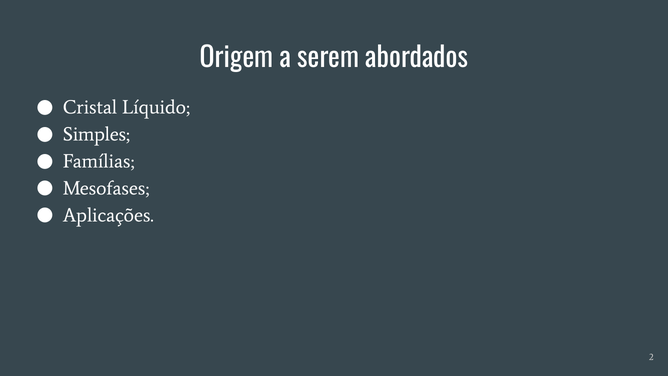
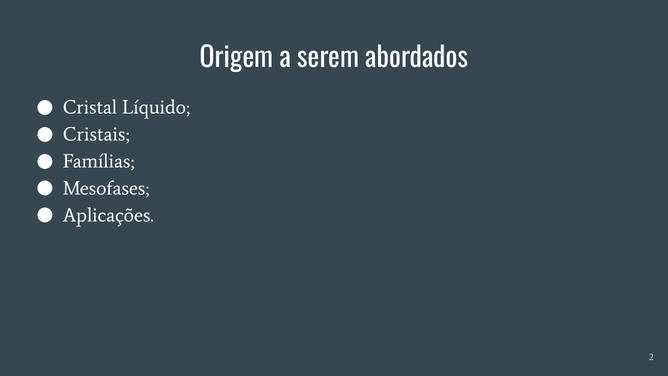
Simples: Simples -> Cristais
